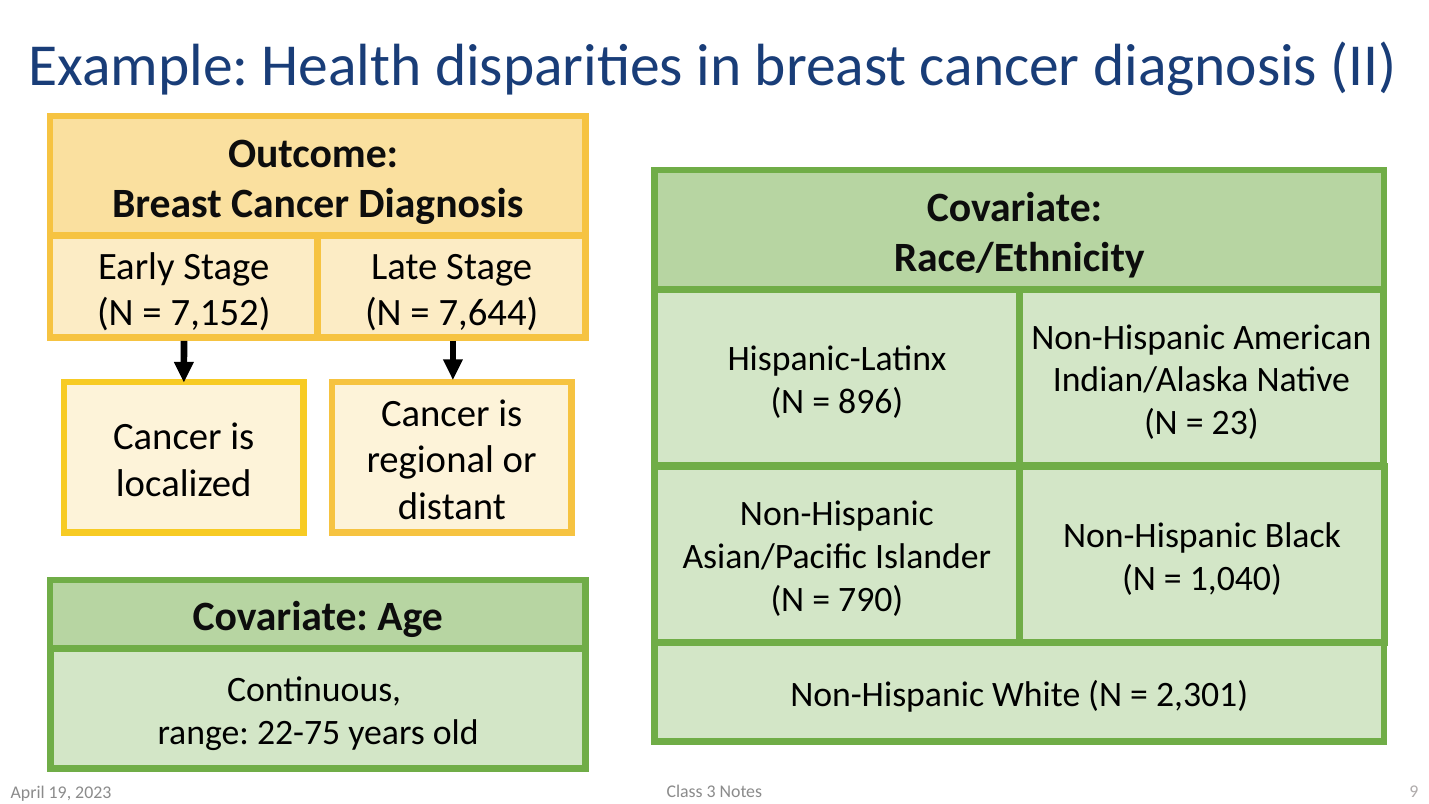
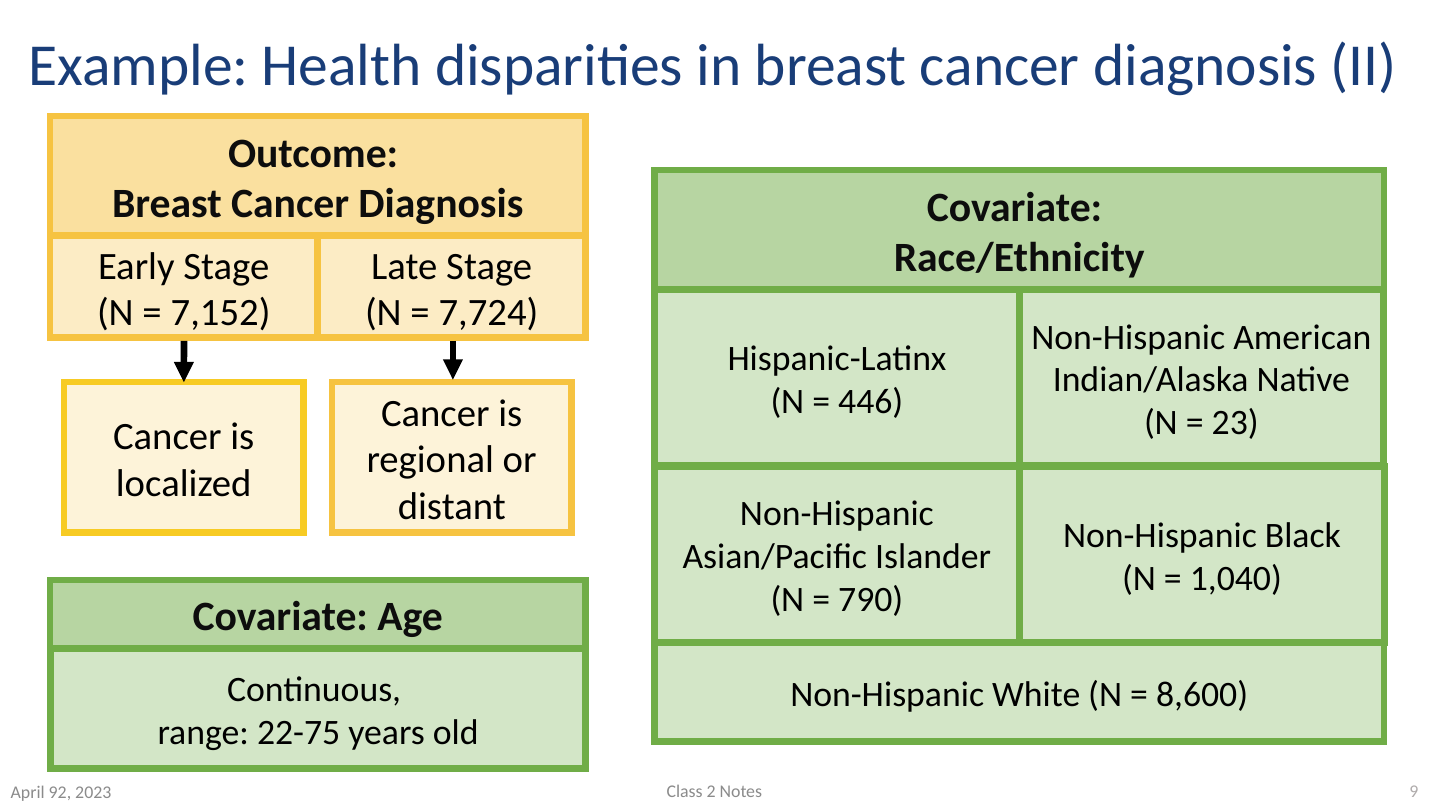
7,644: 7,644 -> 7,724
896: 896 -> 446
2,301: 2,301 -> 8,600
3: 3 -> 2
19: 19 -> 92
